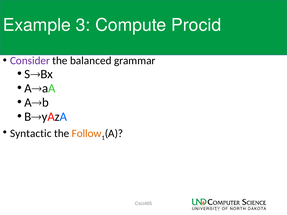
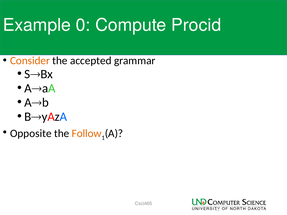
3: 3 -> 0
Consider colour: purple -> orange
balanced: balanced -> accepted
Syntactic: Syntactic -> Opposite
